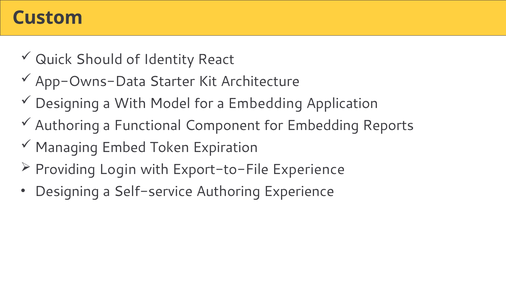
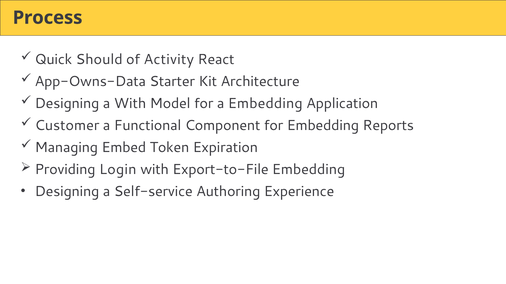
Custom: Custom -> Process
Identity: Identity -> Activity
Authoring at (67, 126): Authoring -> Customer
Export-to-File Experience: Experience -> Embedding
